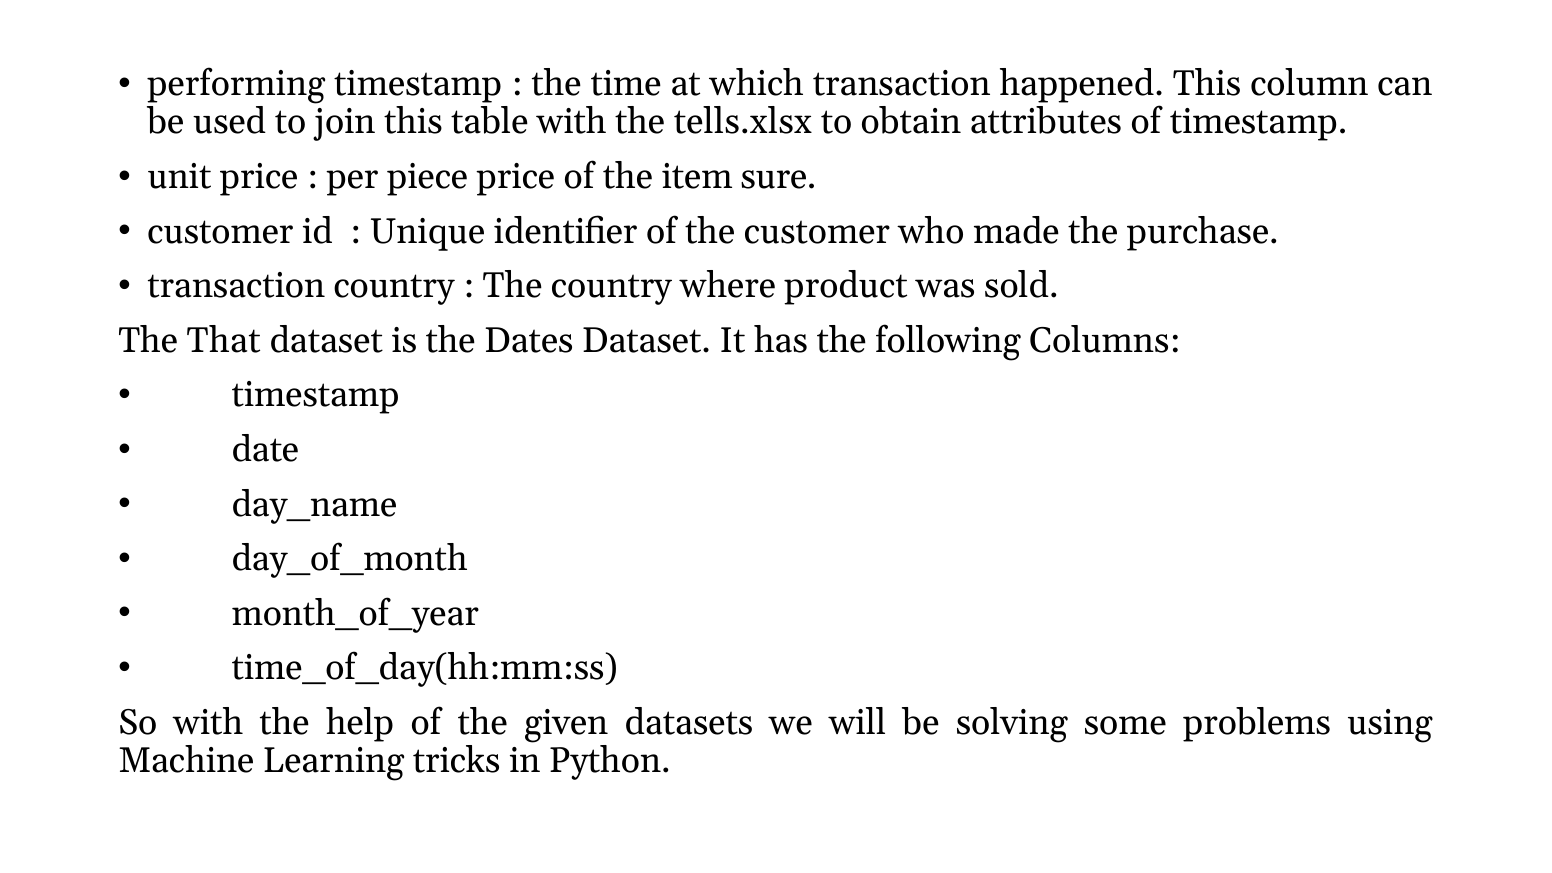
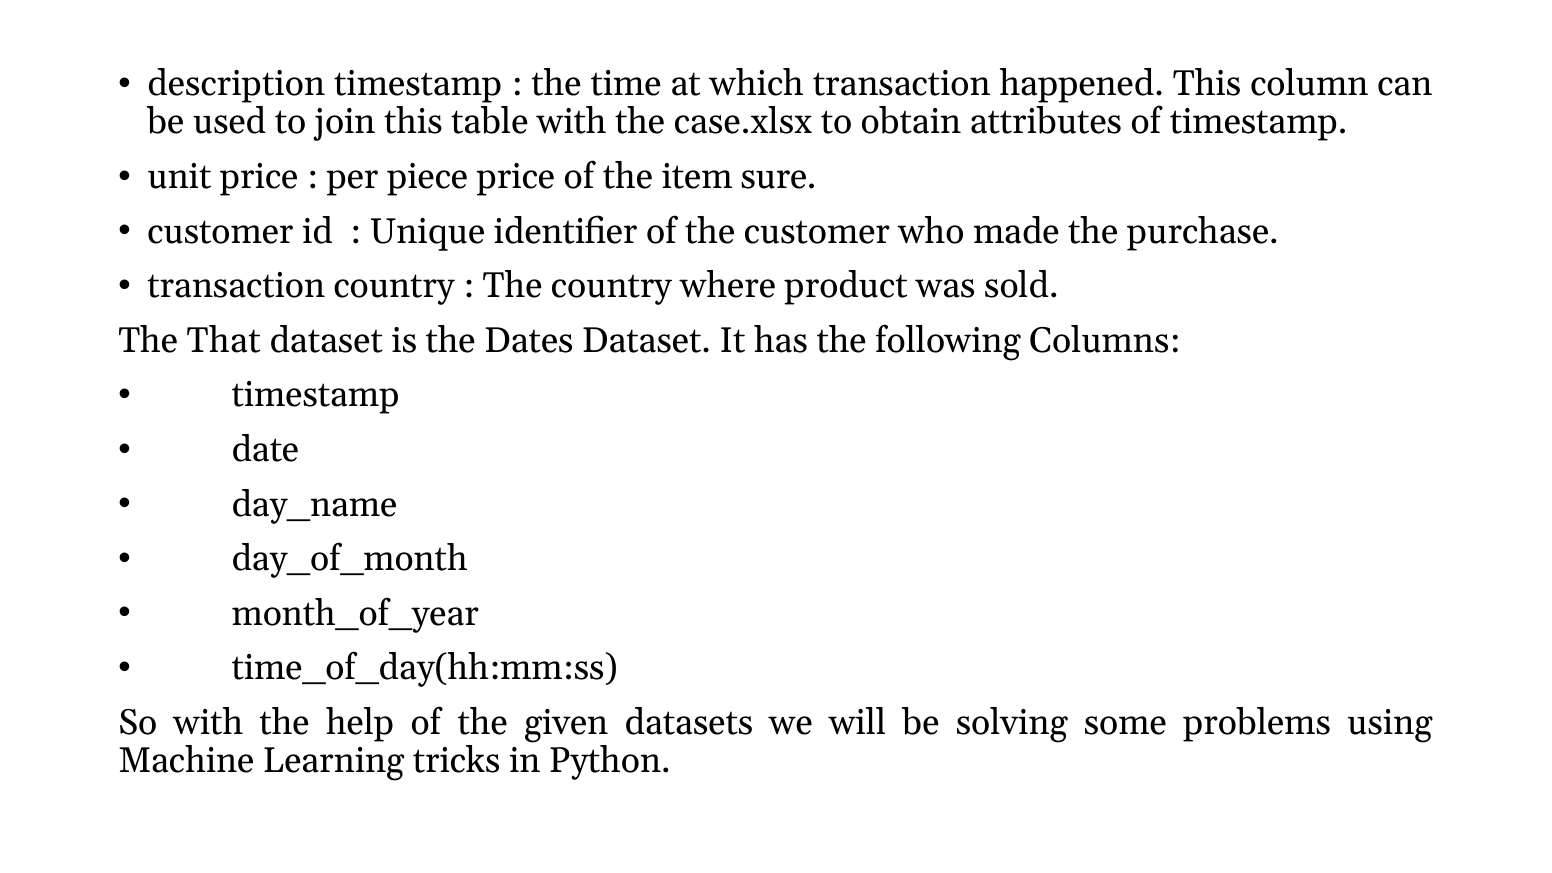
performing: performing -> description
tells.xlsx: tells.xlsx -> case.xlsx
